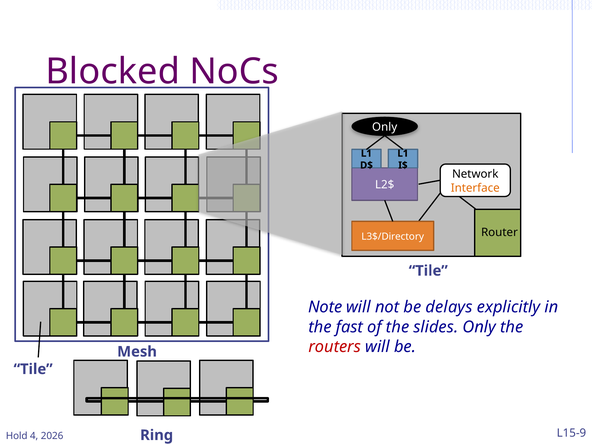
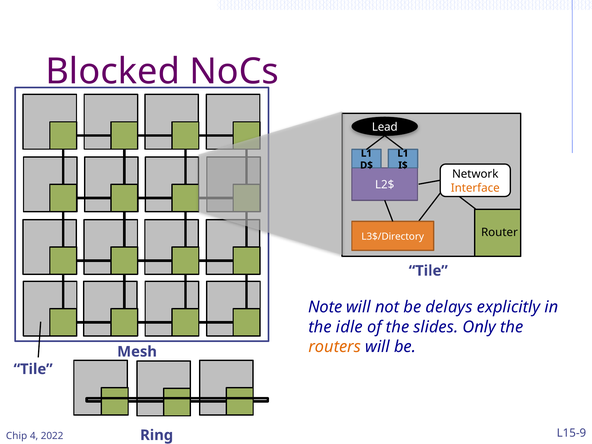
Only at (385, 127): Only -> Lead
fast: fast -> idle
routers colour: red -> orange
Hold: Hold -> Chip
2026: 2026 -> 2022
